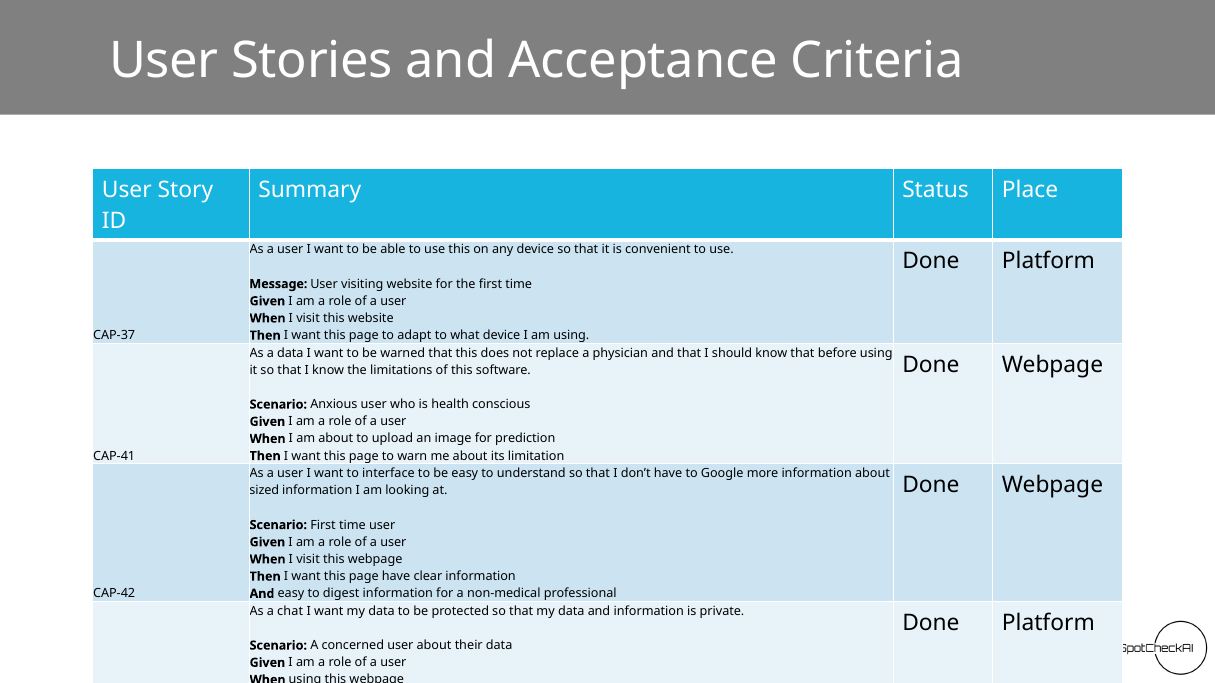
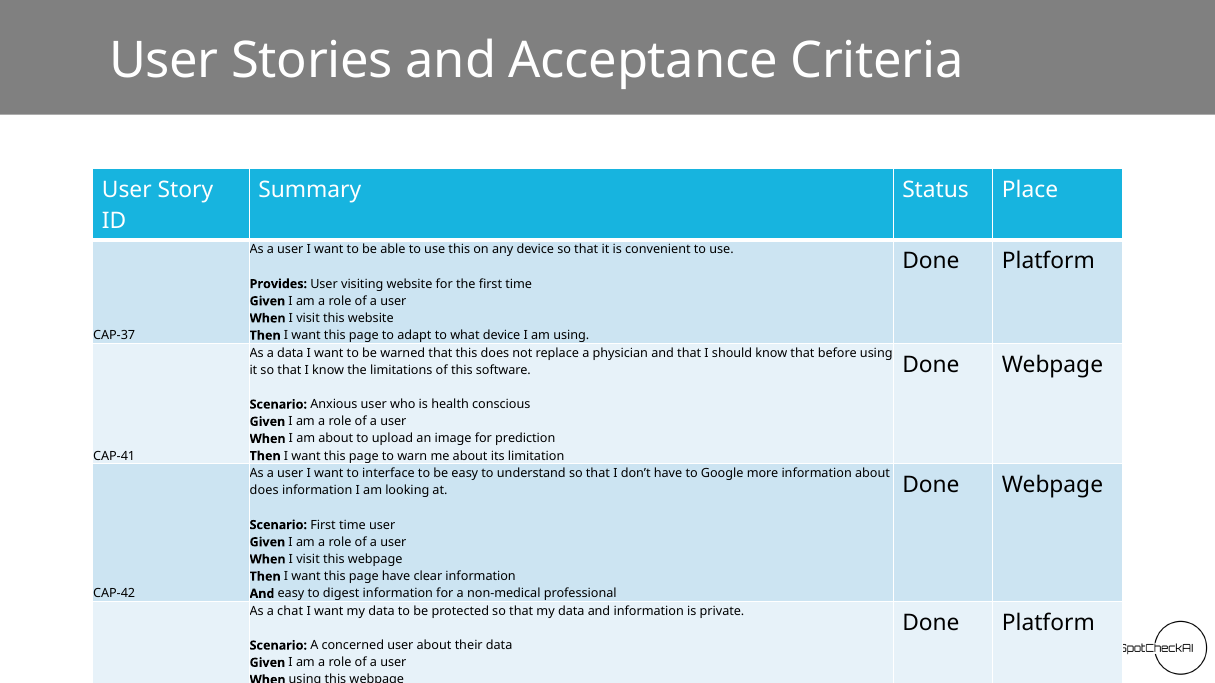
Message: Message -> Provides
sized at (264, 491): sized -> does
